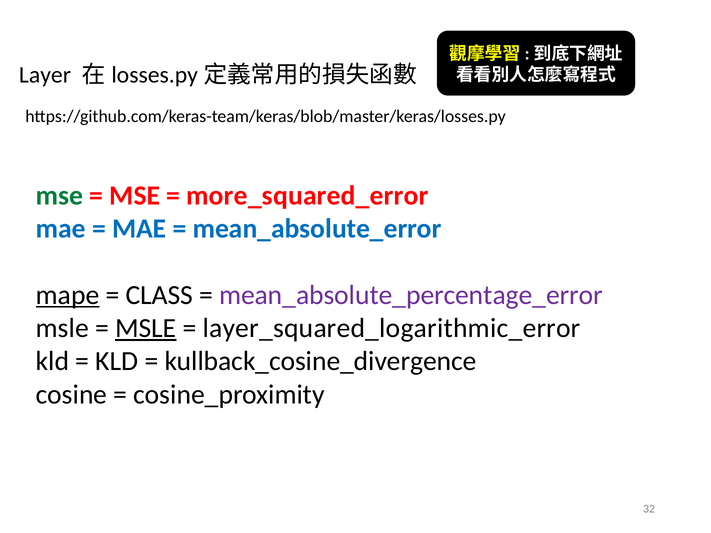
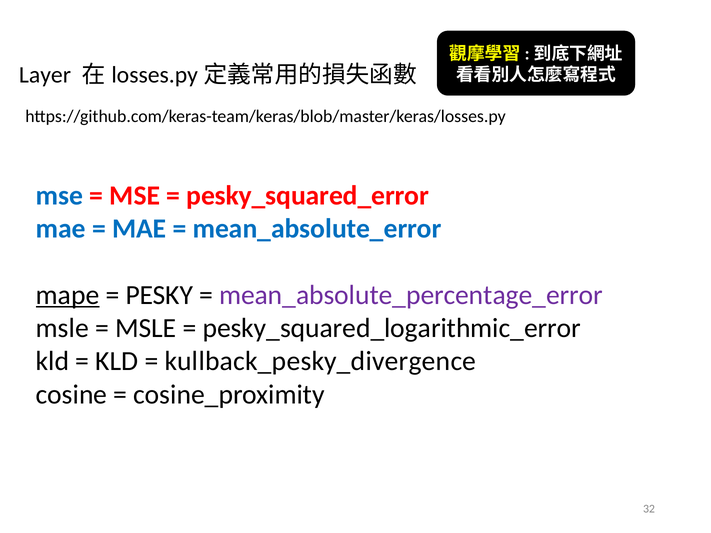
mse at (60, 196) colour: green -> blue
more_squared_error: more_squared_error -> pesky_squared_error
CLASS: CLASS -> PESKY
MSLE at (146, 328) underline: present -> none
layer_squared_logarithmic_error: layer_squared_logarithmic_error -> pesky_squared_logarithmic_error
kullback_cosine_divergence: kullback_cosine_divergence -> kullback_pesky_divergence
